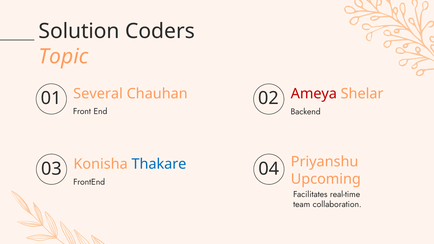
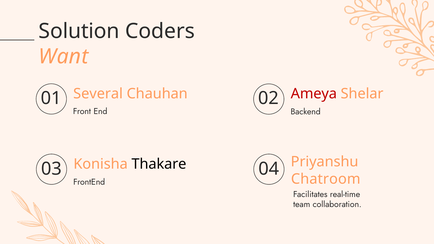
Topic: Topic -> Want
Thakare colour: blue -> black
Upcoming: Upcoming -> Chatroom
